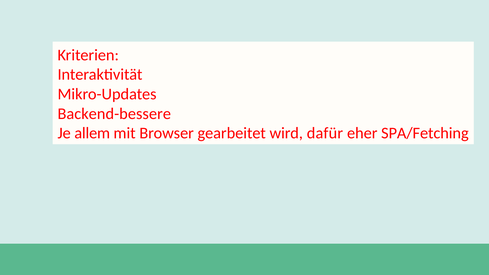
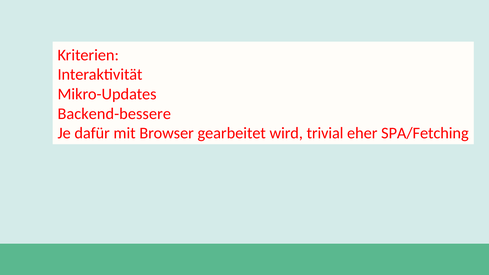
allem: allem -> dafür
dafür: dafür -> trivial
